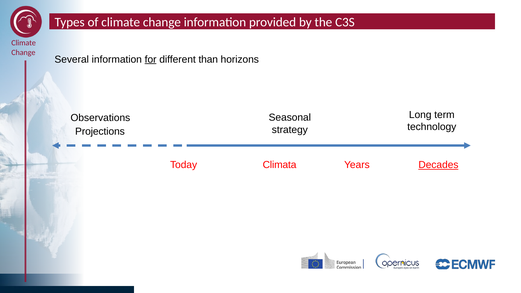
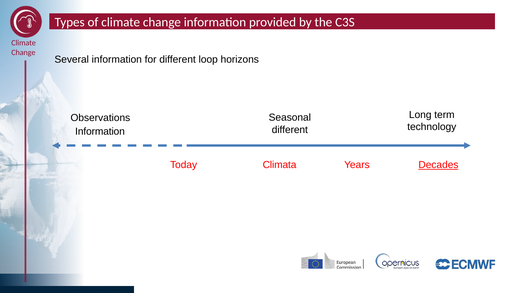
for underline: present -> none
than: than -> loop
strategy at (290, 130): strategy -> different
Projections at (100, 131): Projections -> Information
